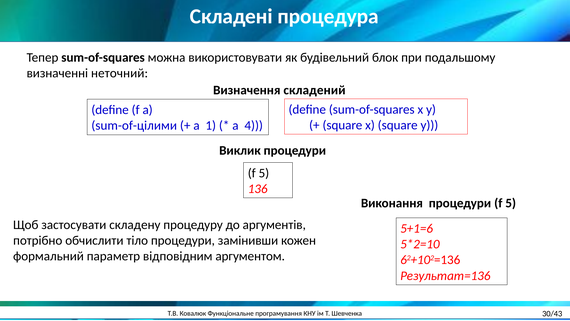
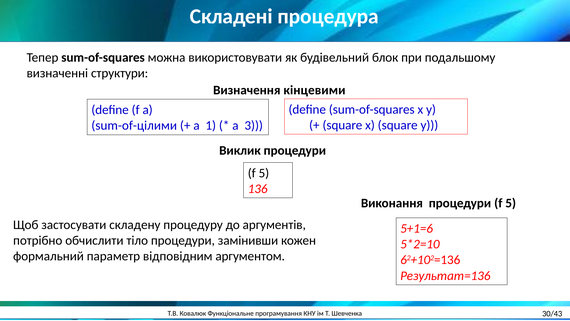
неточний: неточний -> структури
складений: складений -> кінцевими
4: 4 -> 3
